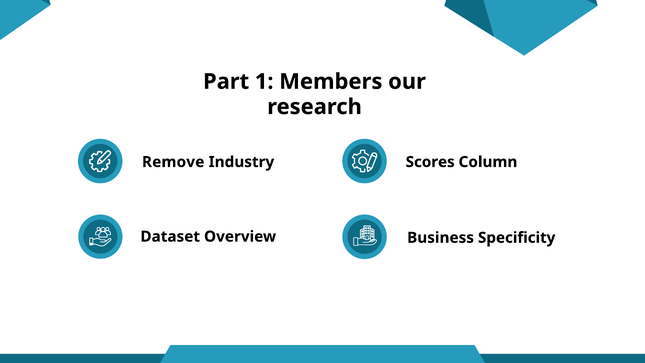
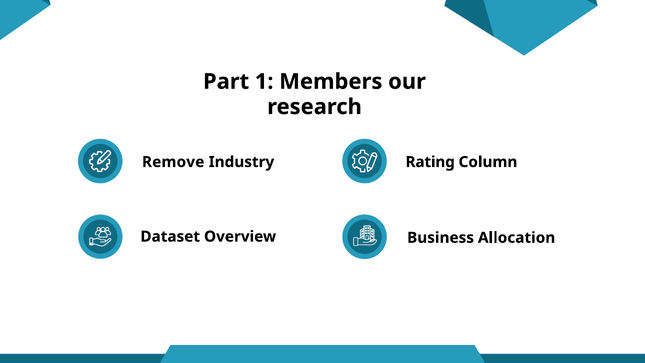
Scores: Scores -> Rating
Specificity: Specificity -> Allocation
